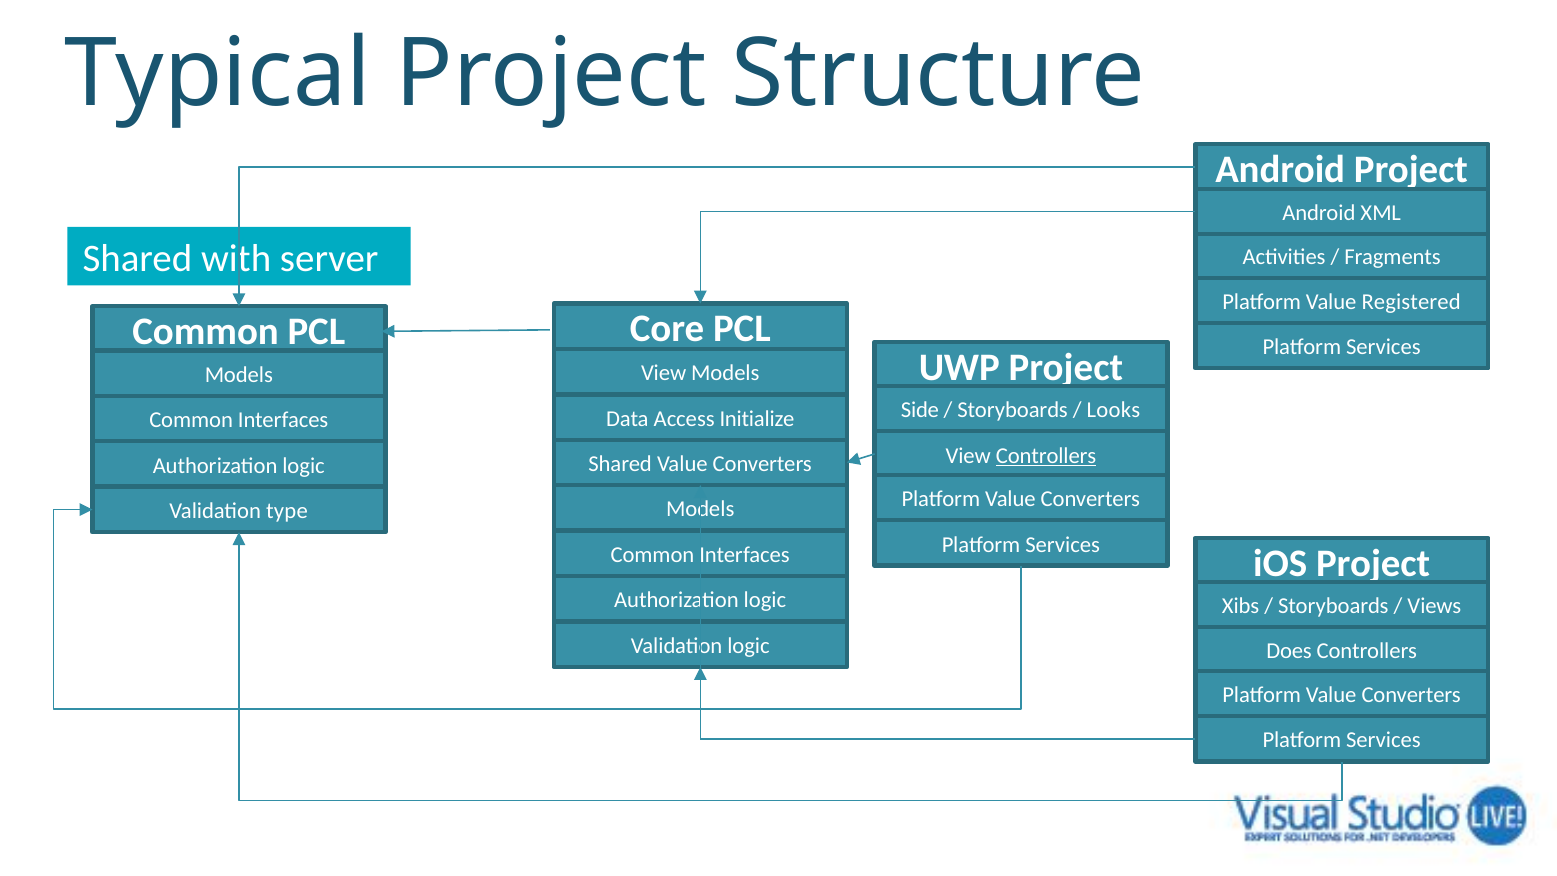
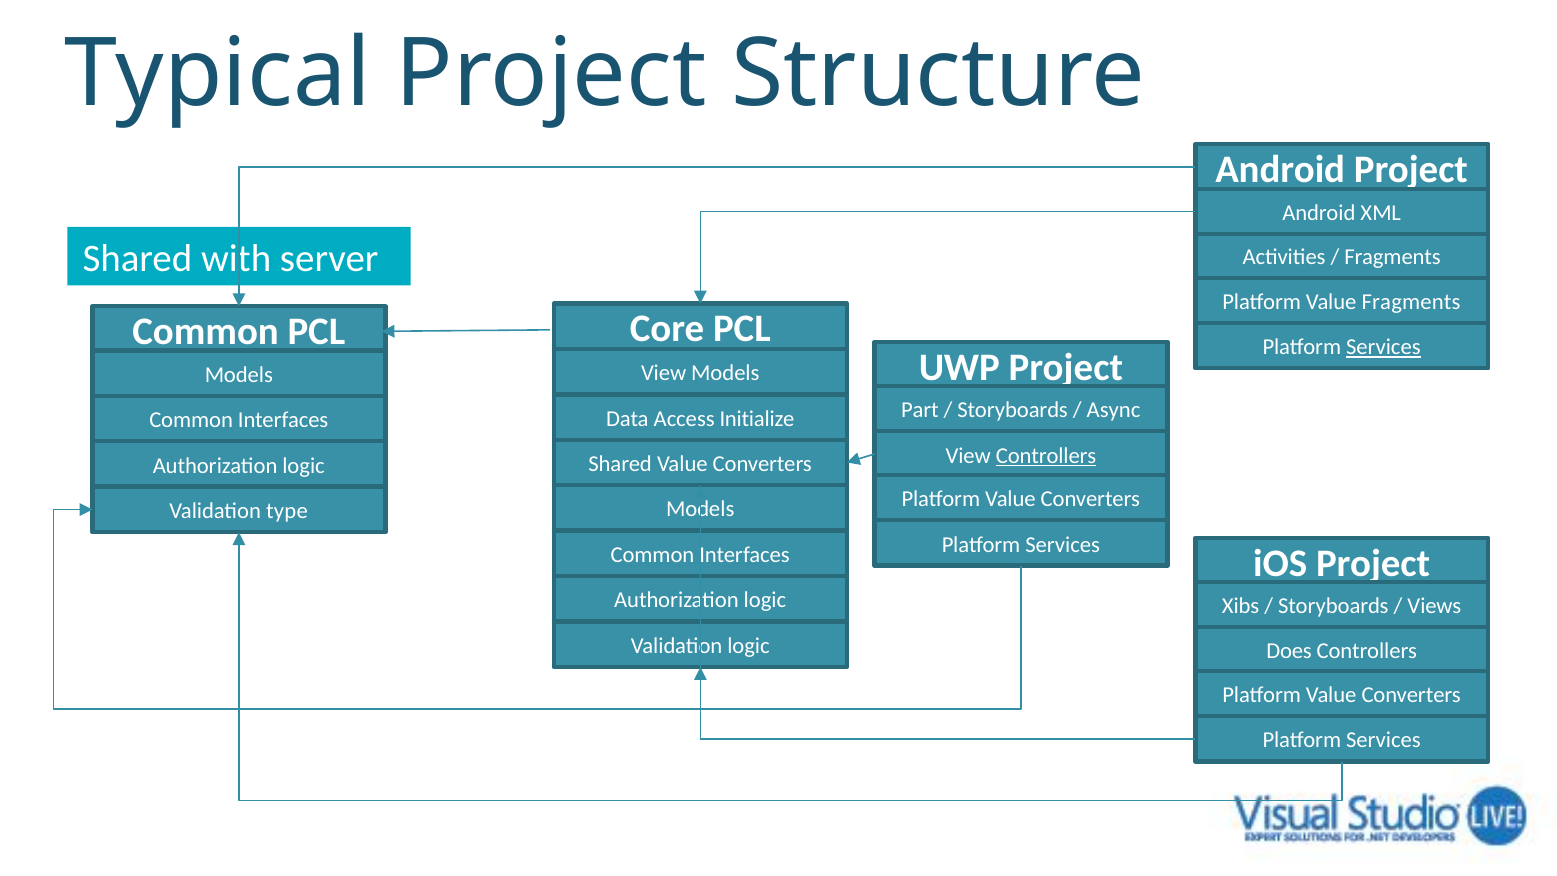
Value Registered: Registered -> Fragments
Services at (1383, 347) underline: none -> present
Side: Side -> Part
Looks: Looks -> Async
